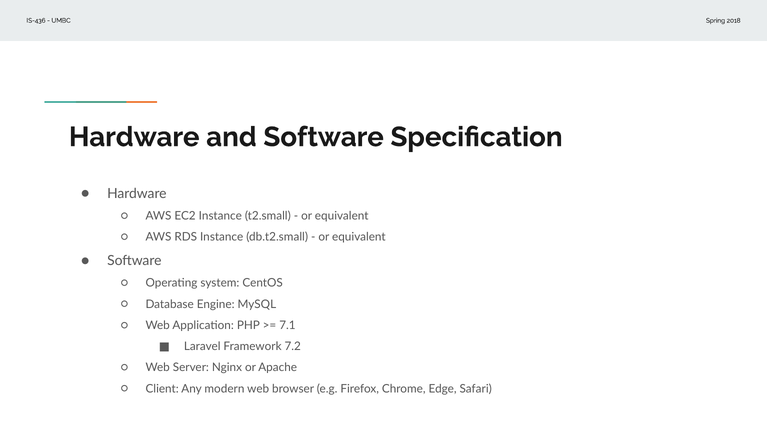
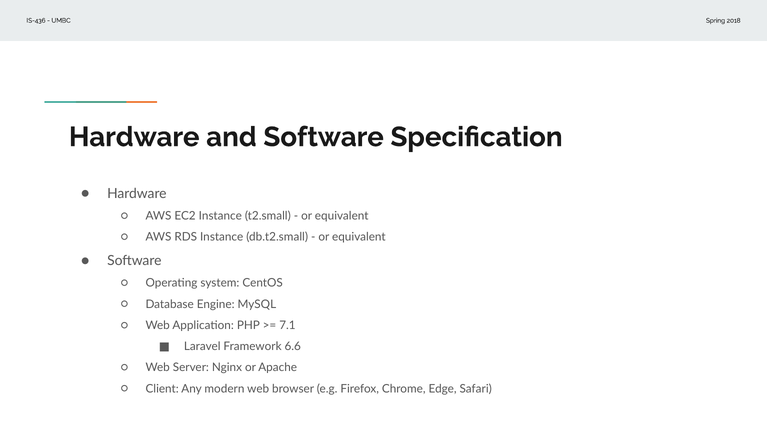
7.2: 7.2 -> 6.6
